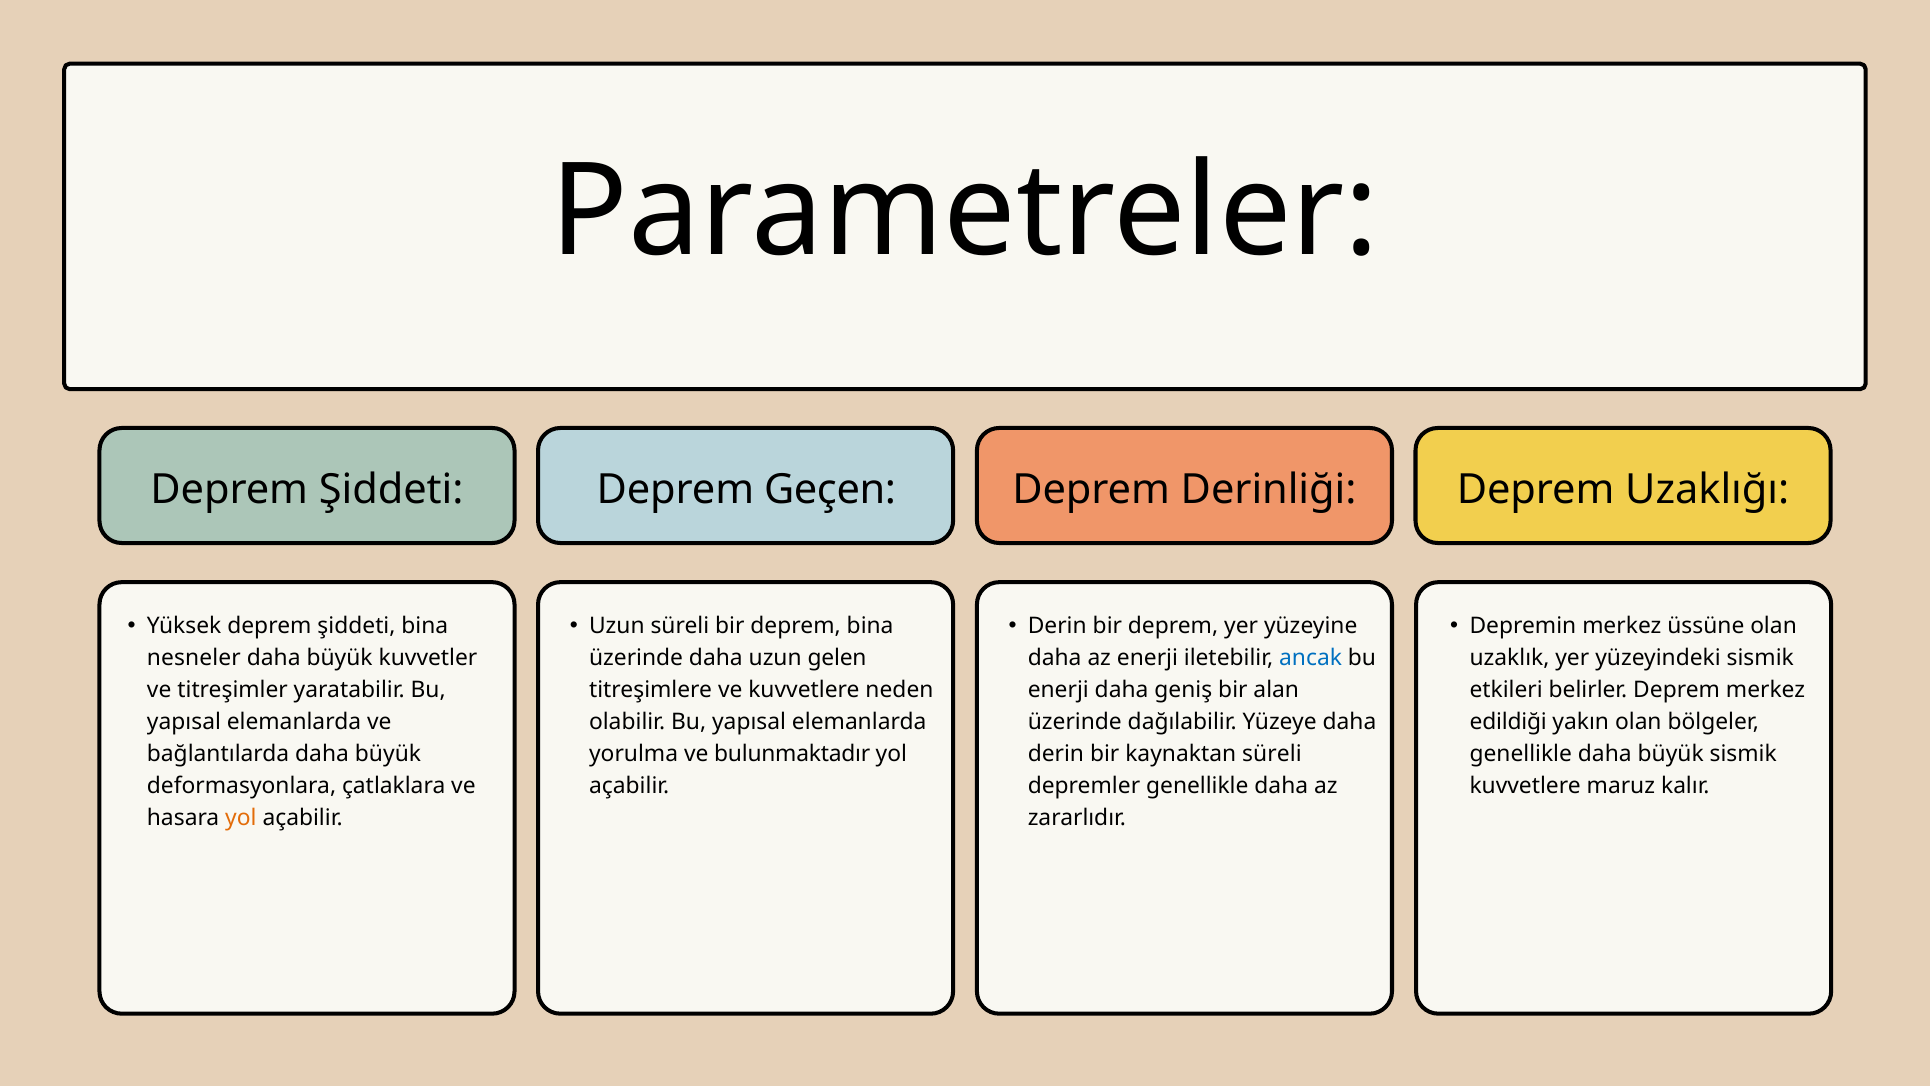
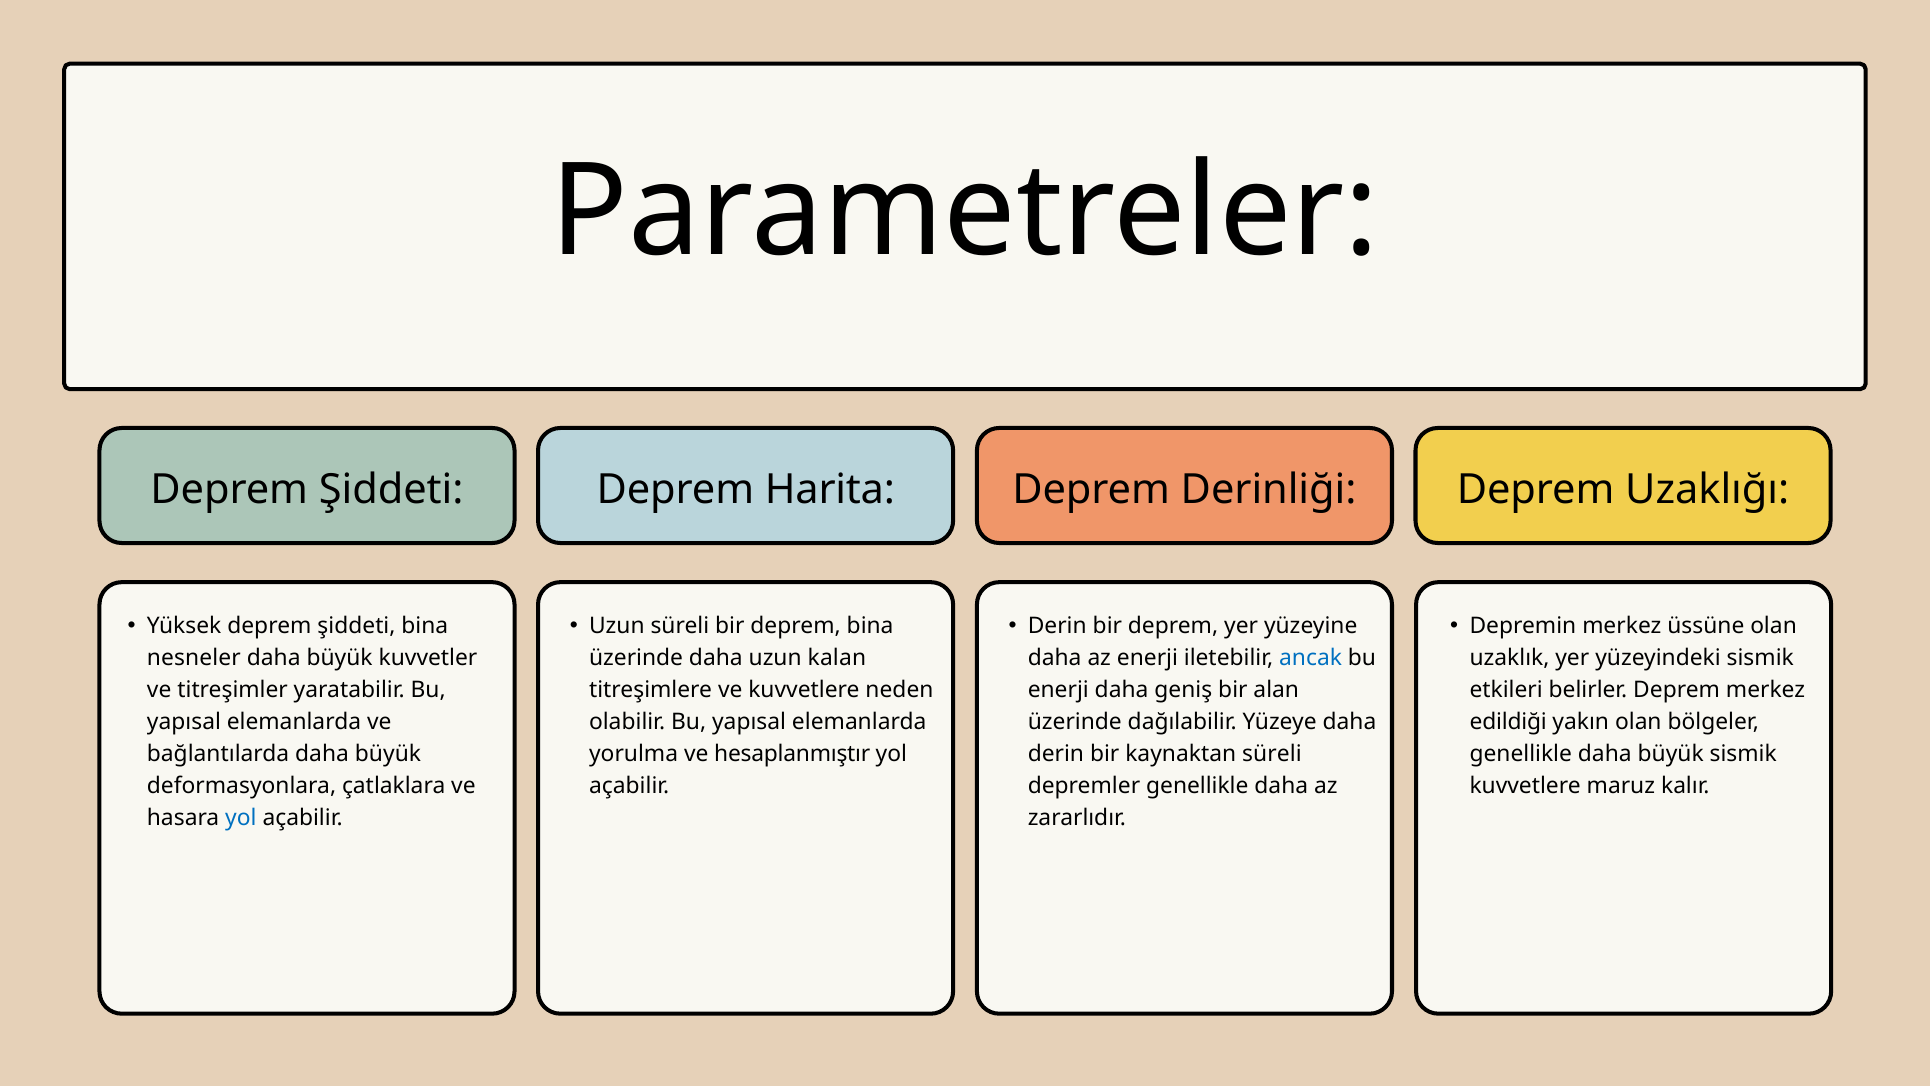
Geçen: Geçen -> Harita
gelen: gelen -> kalan
bulunmaktadır: bulunmaktadır -> hesaplanmıştır
yol at (241, 818) colour: orange -> blue
